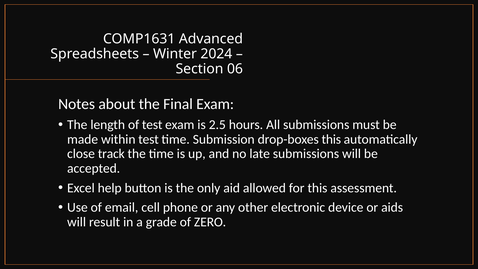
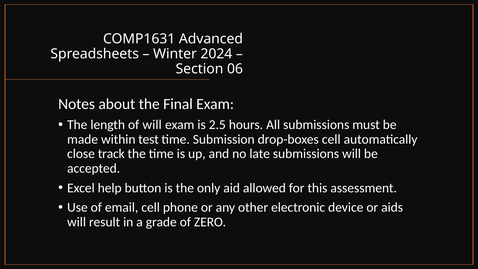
of test: test -> will
drop-boxes this: this -> cell
